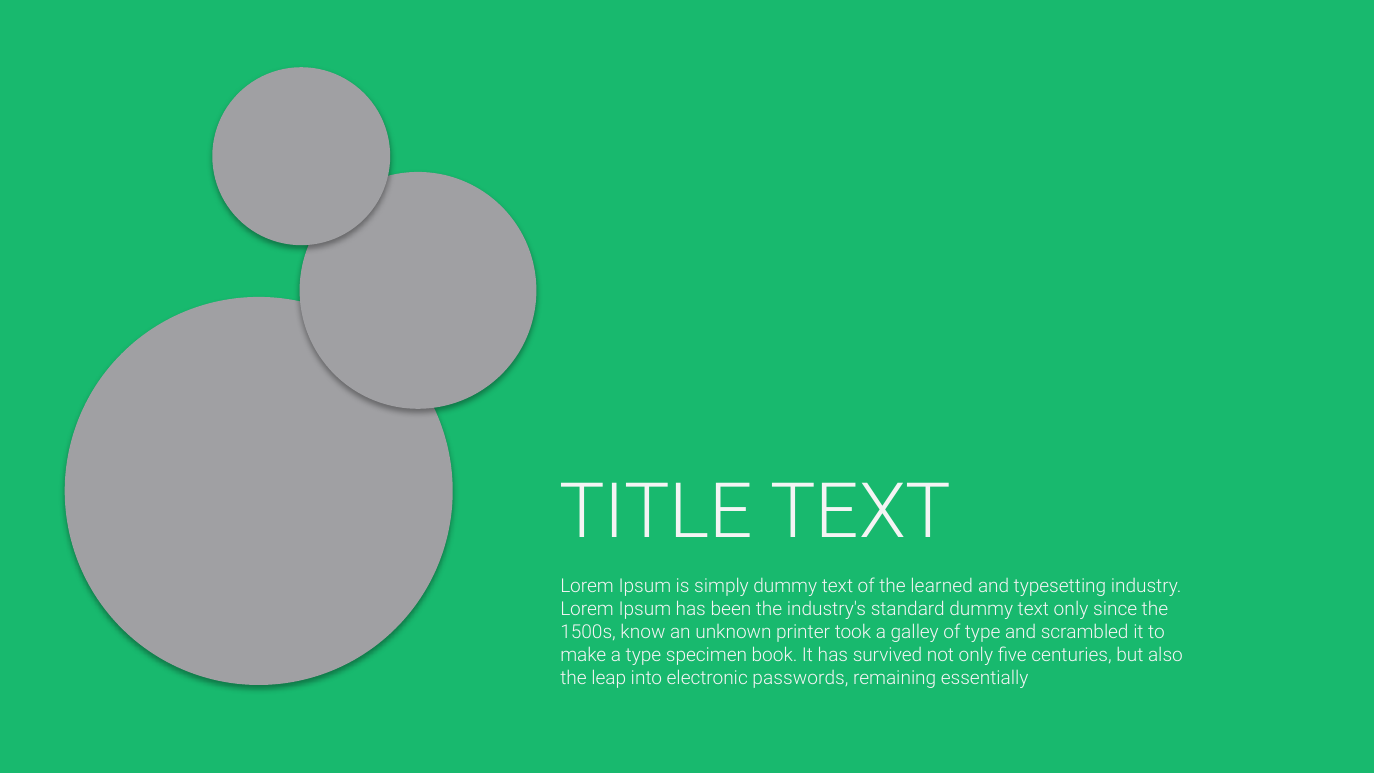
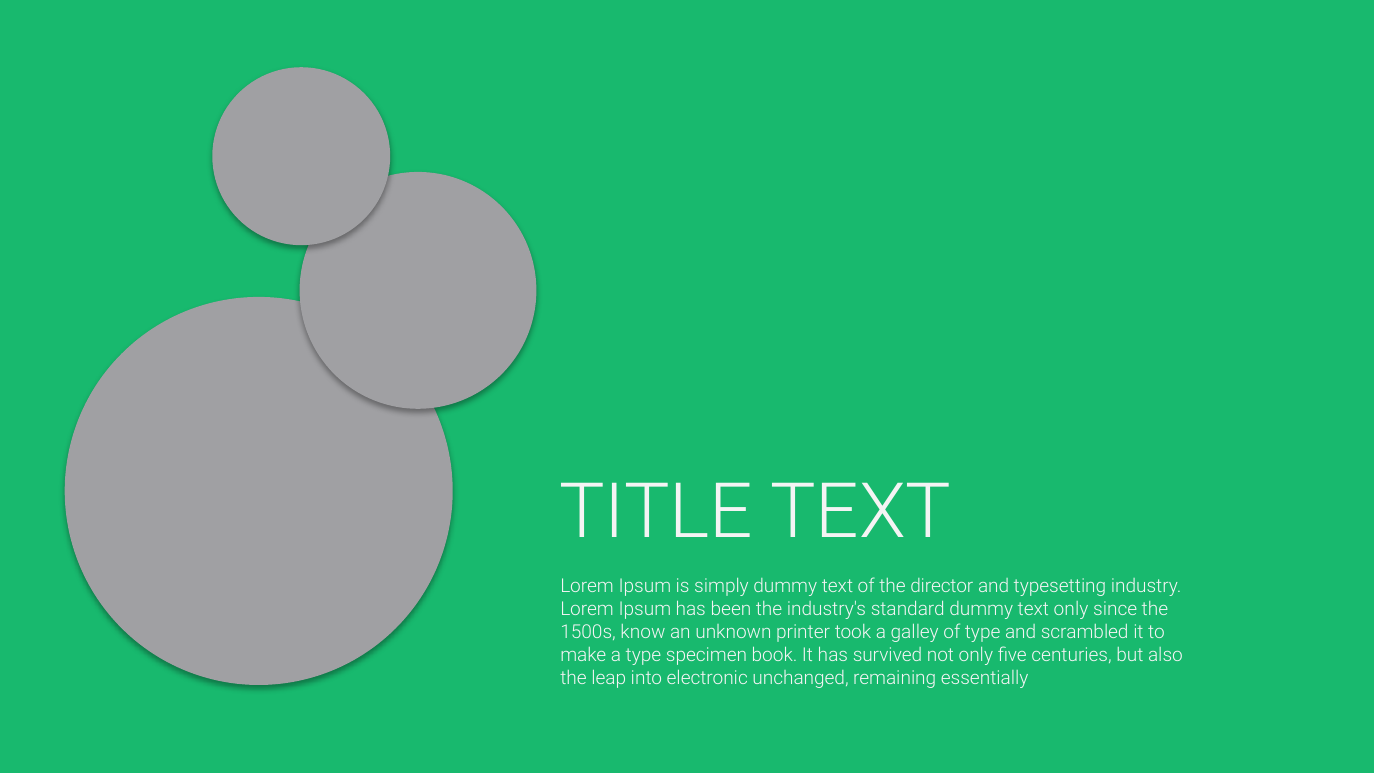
learned: learned -> director
passwords: passwords -> unchanged
